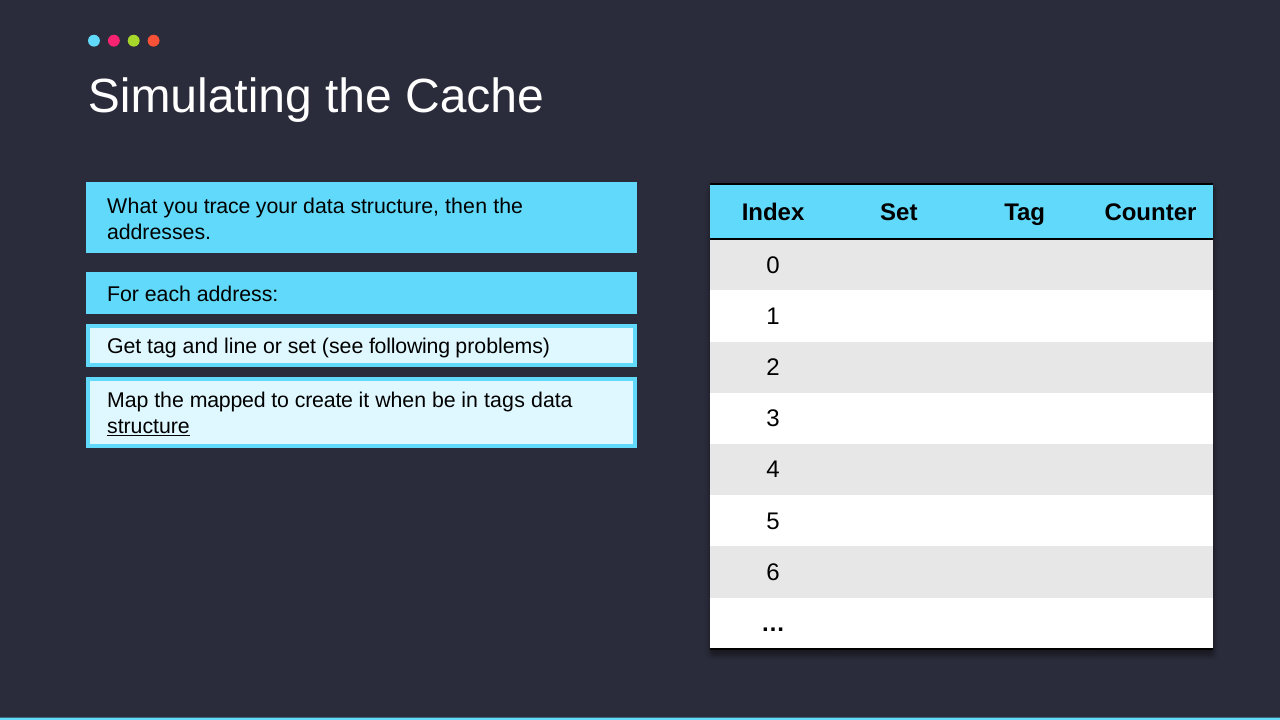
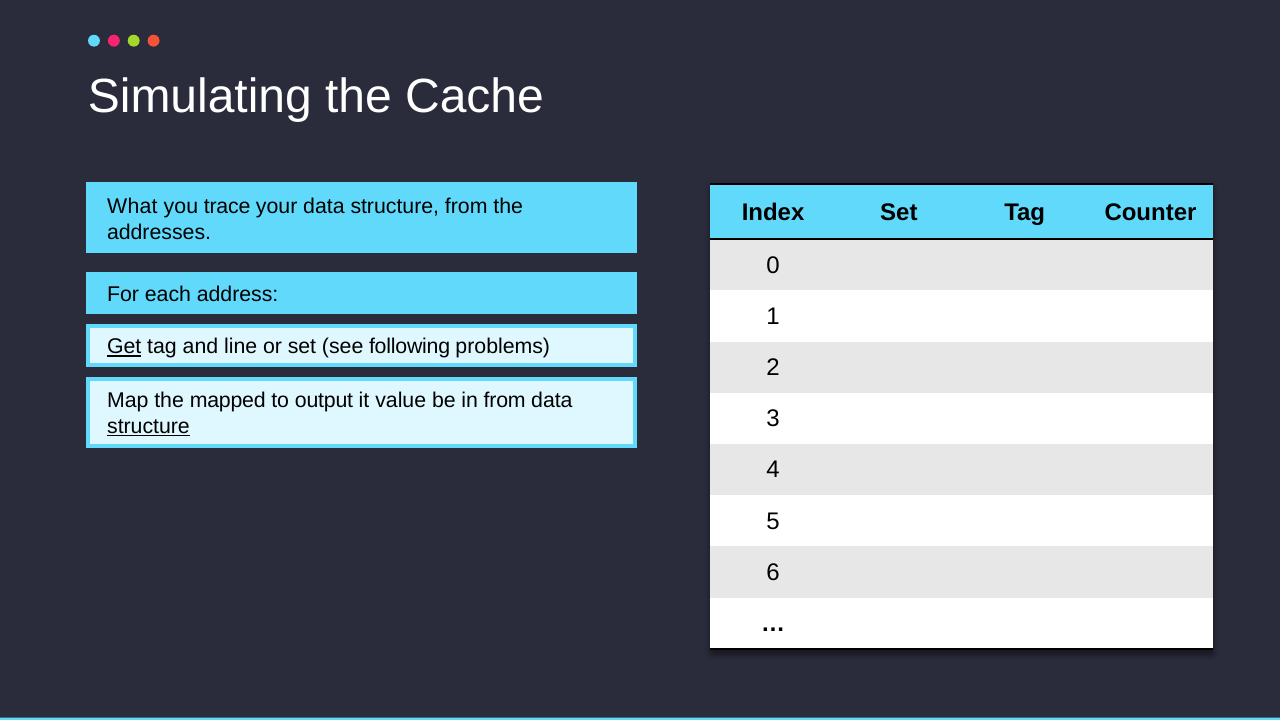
structure then: then -> from
Get underline: none -> present
create: create -> output
when: when -> value
in tags: tags -> from
